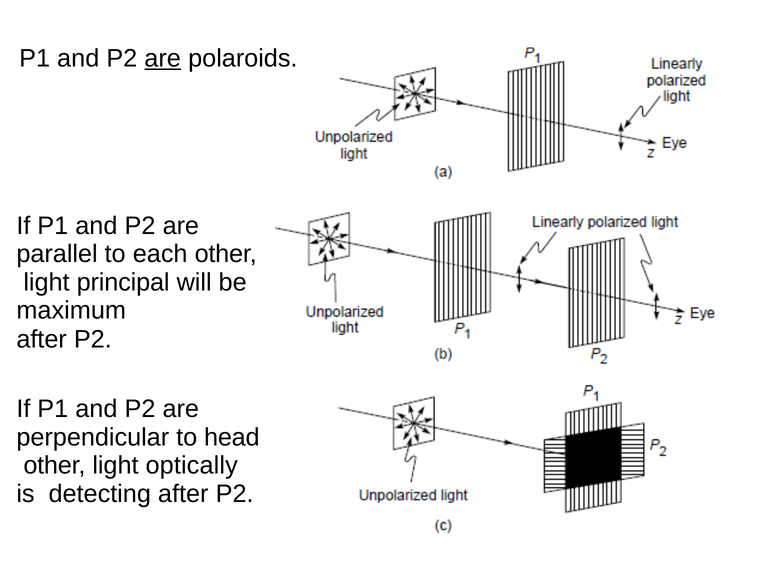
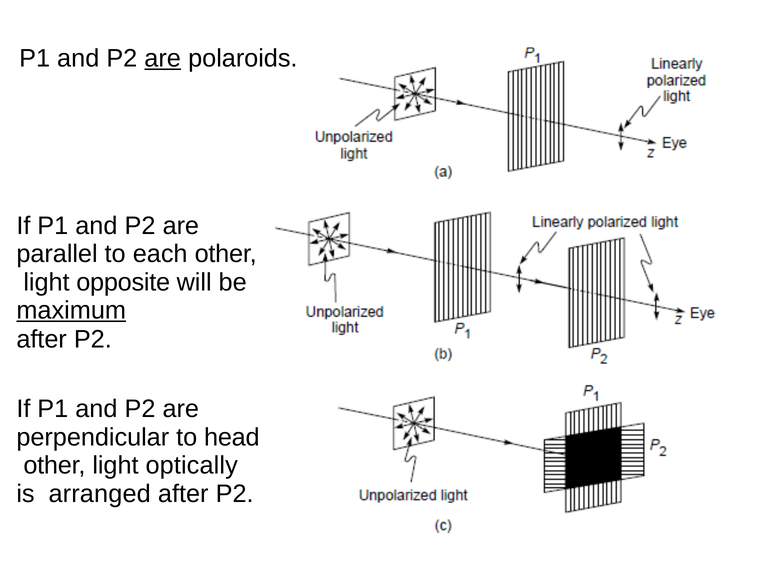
principal: principal -> opposite
maximum underline: none -> present
detecting: detecting -> arranged
